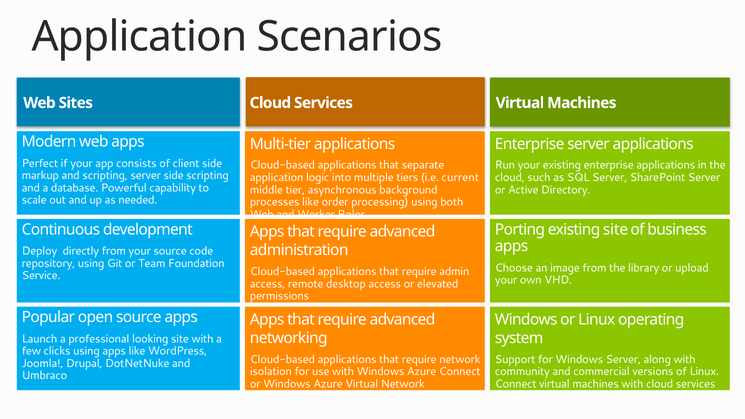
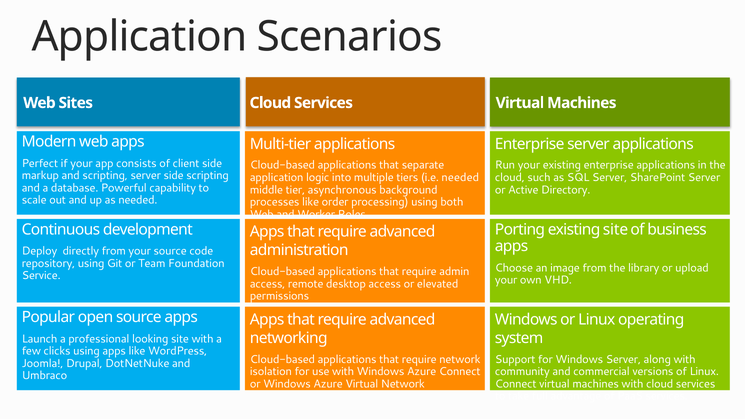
i.e current: current -> needed
